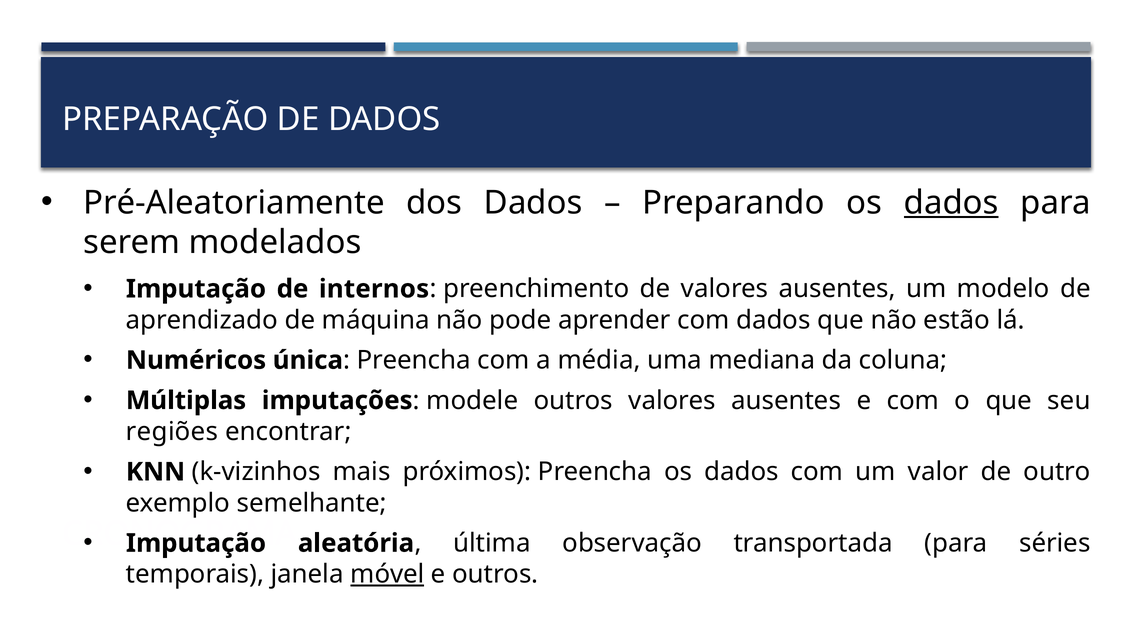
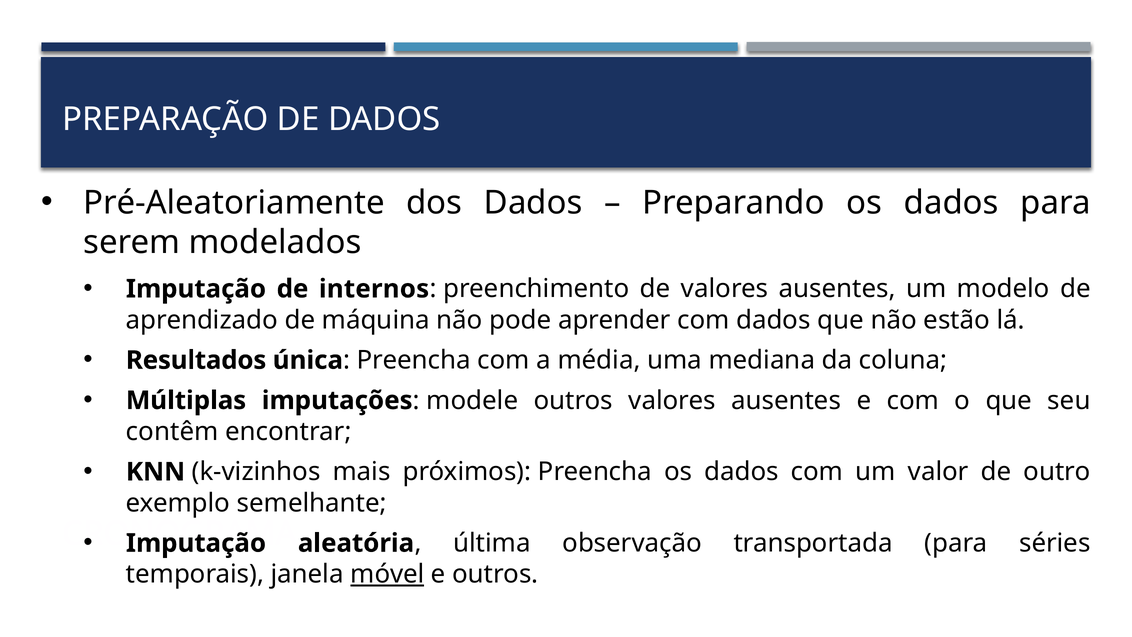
dados at (951, 203) underline: present -> none
Numéricos: Numéricos -> Resultados
regiões: regiões -> contêm
